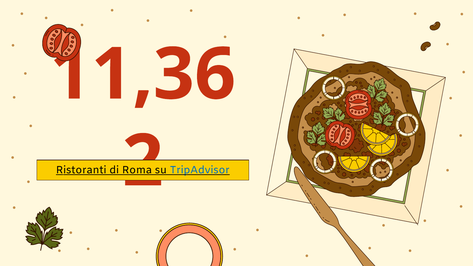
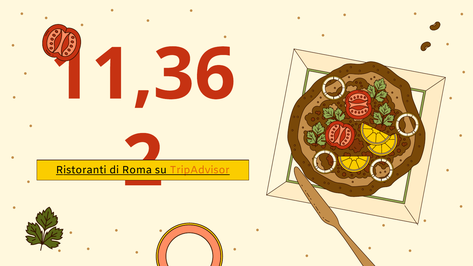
TripAdvisor colour: blue -> orange
